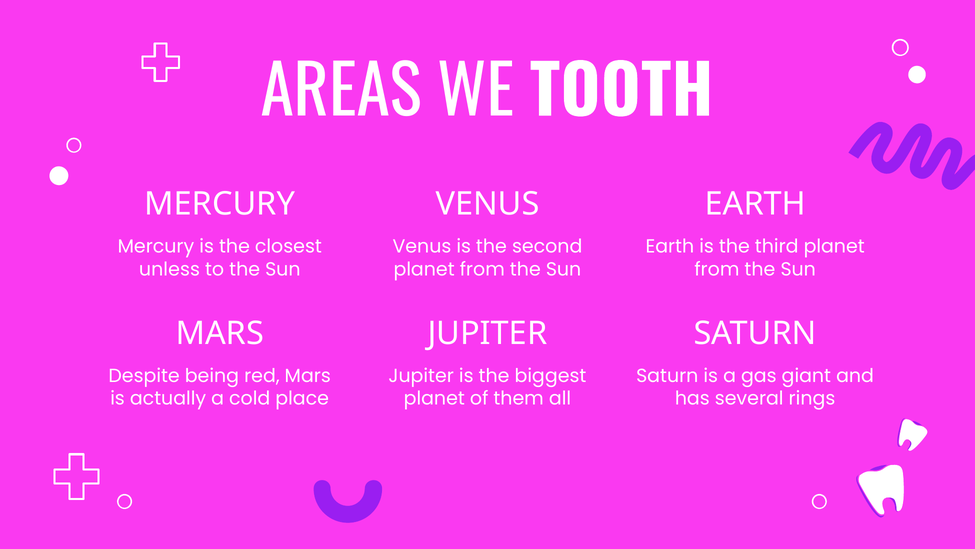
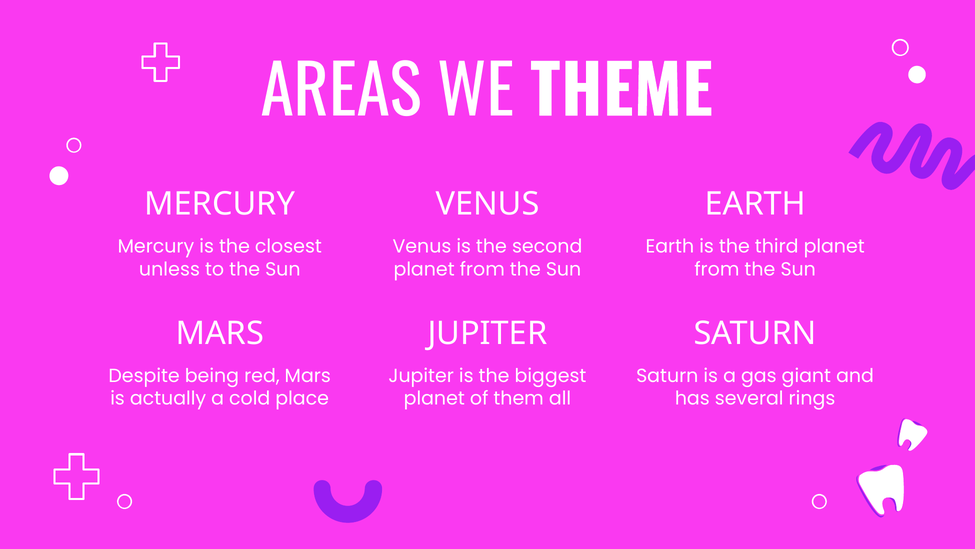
TOOTH: TOOTH -> THEME
